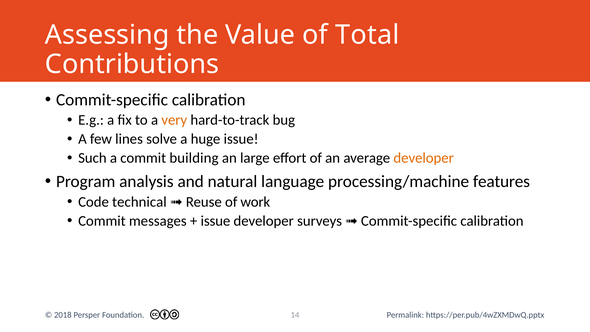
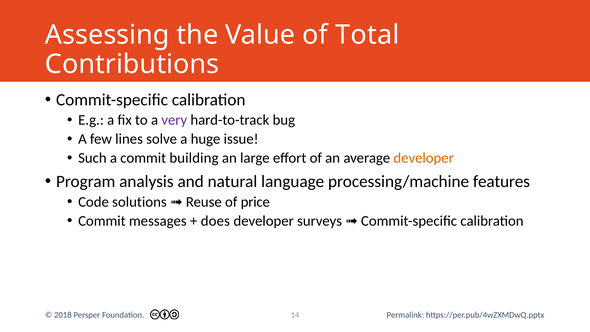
very colour: orange -> purple
technical: technical -> solutions
work: work -> price
issue at (215, 221): issue -> does
